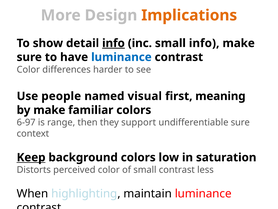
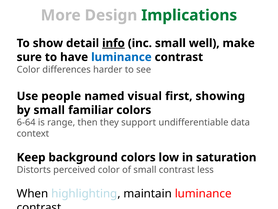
Implications colour: orange -> green
small info: info -> well
meaning: meaning -> showing
by make: make -> small
6-97: 6-97 -> 6-64
undifferentiable sure: sure -> data
Keep underline: present -> none
